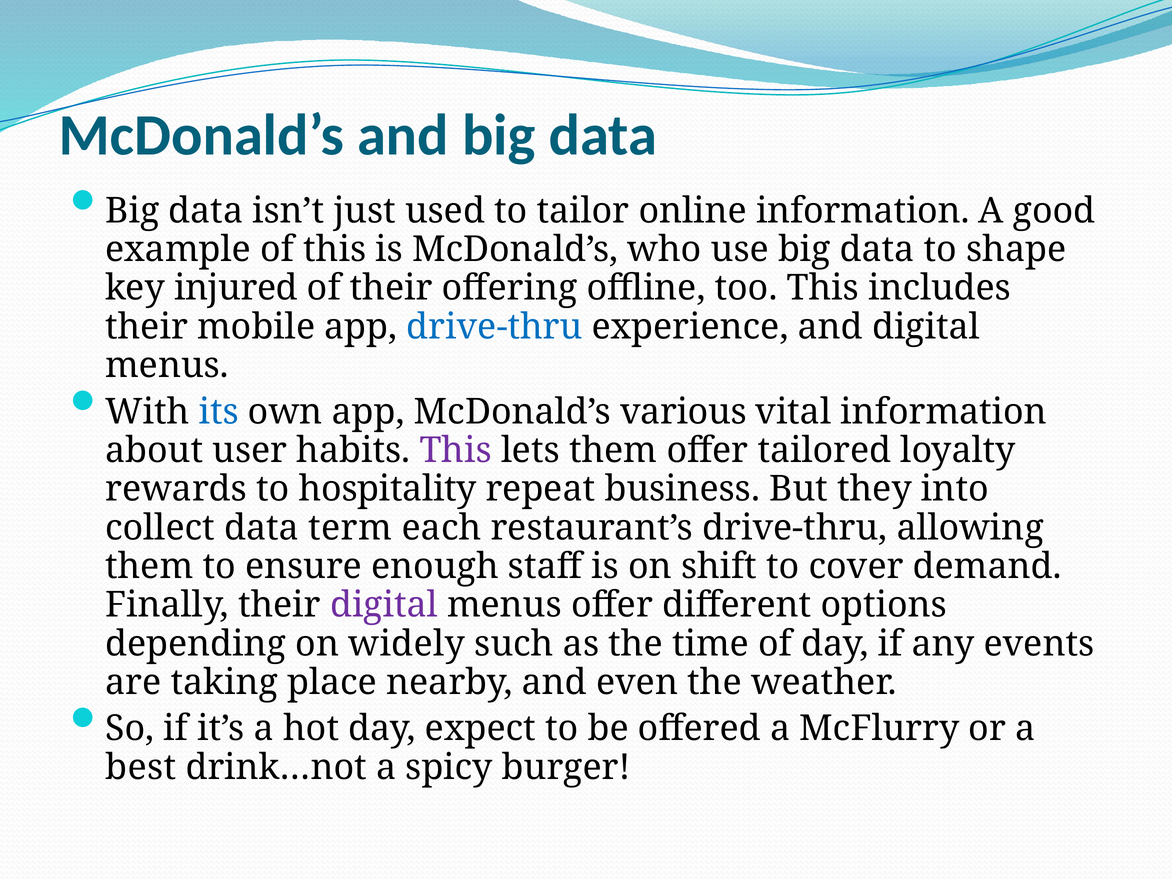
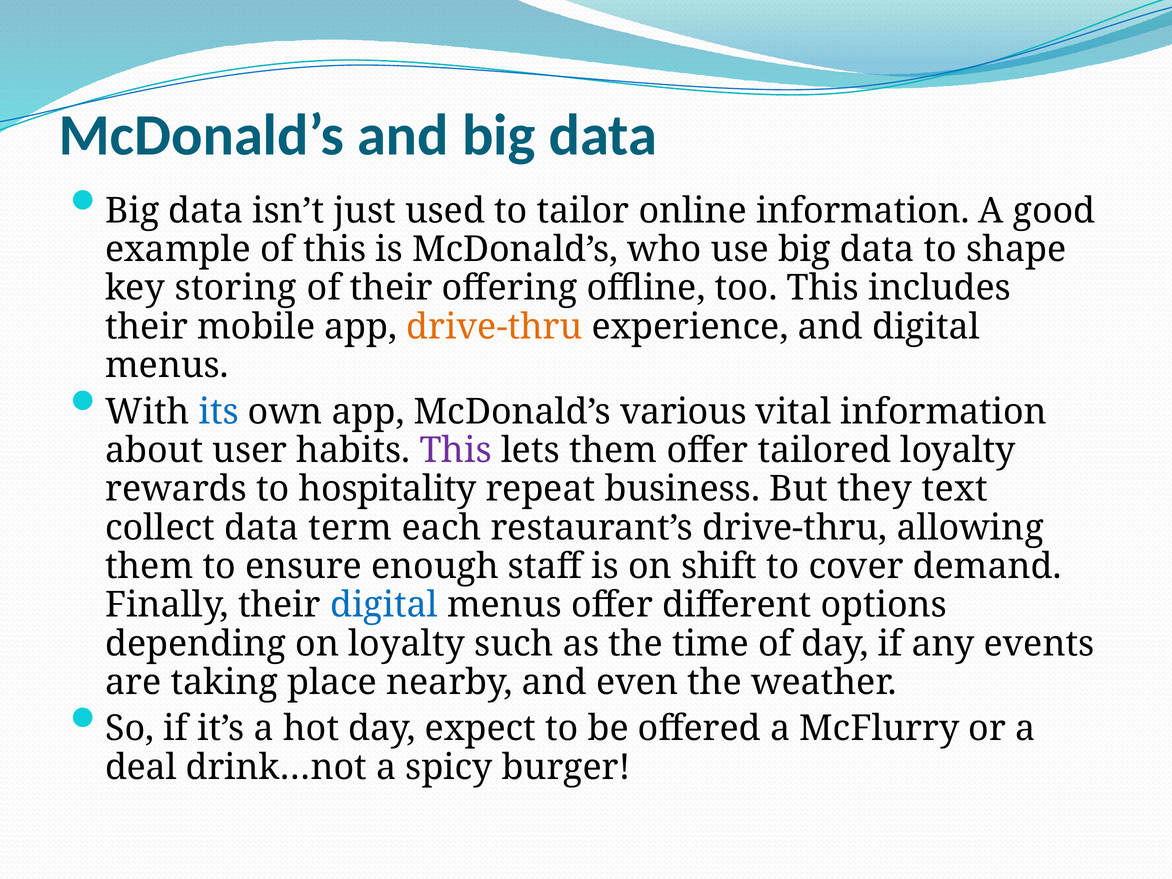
injured: injured -> storing
drive-thru at (494, 327) colour: blue -> orange
into: into -> text
digital at (384, 605) colour: purple -> blue
on widely: widely -> loyalty
best: best -> deal
